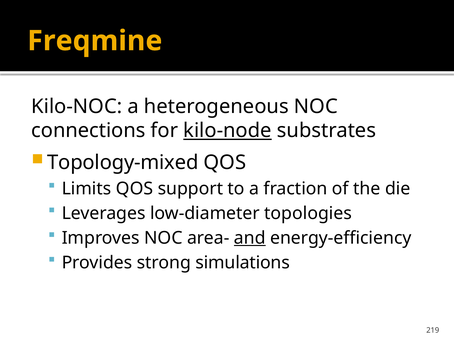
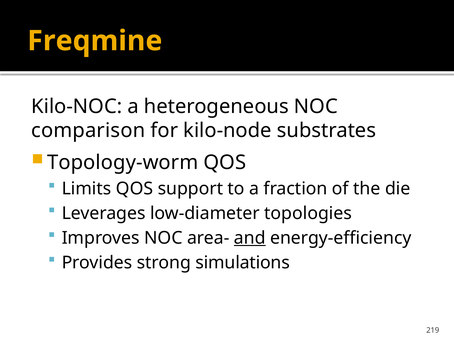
connections: connections -> comparison
kilo-node underline: present -> none
Topology-mixed: Topology-mixed -> Topology-worm
